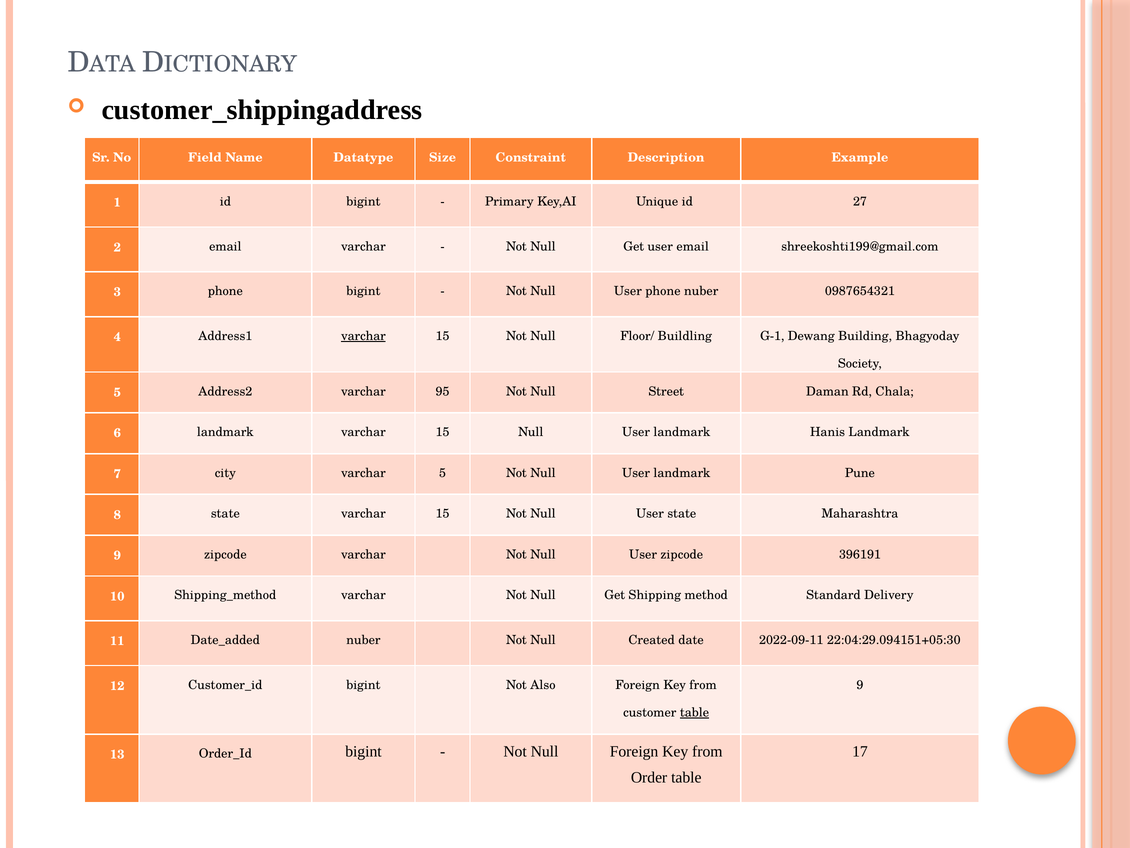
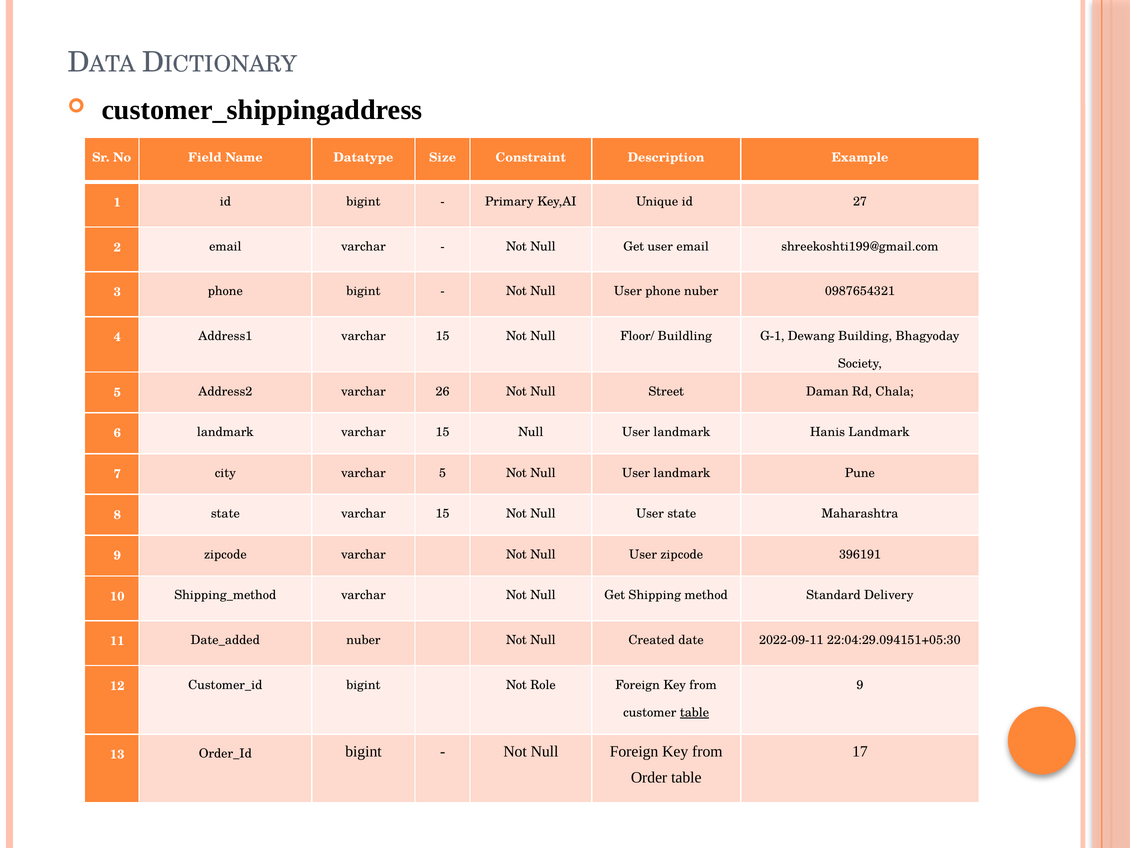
varchar at (363, 336) underline: present -> none
95: 95 -> 26
Also: Also -> Role
